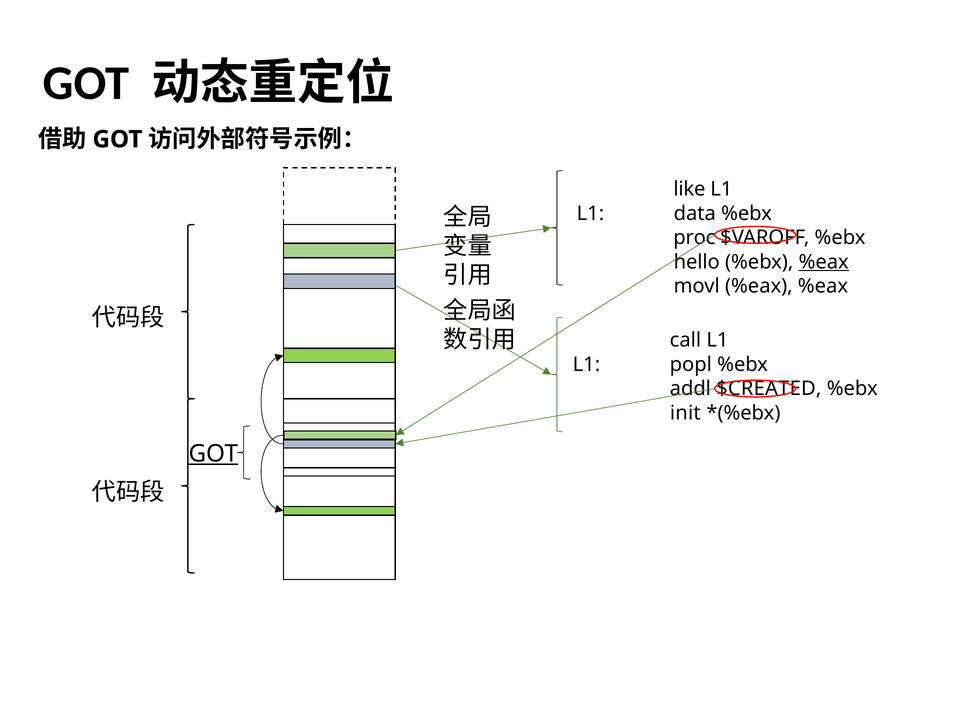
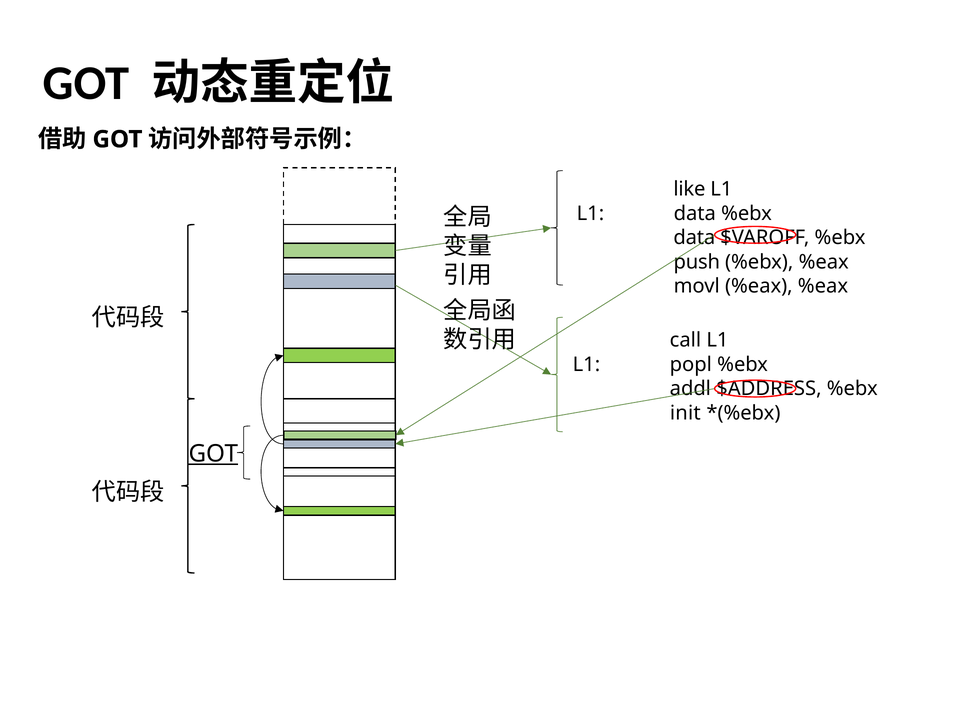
proc at (694, 238): proc -> data
hello: hello -> push
%eax at (824, 262) underline: present -> none
$CREATED: $CREATED -> $ADDRESS
